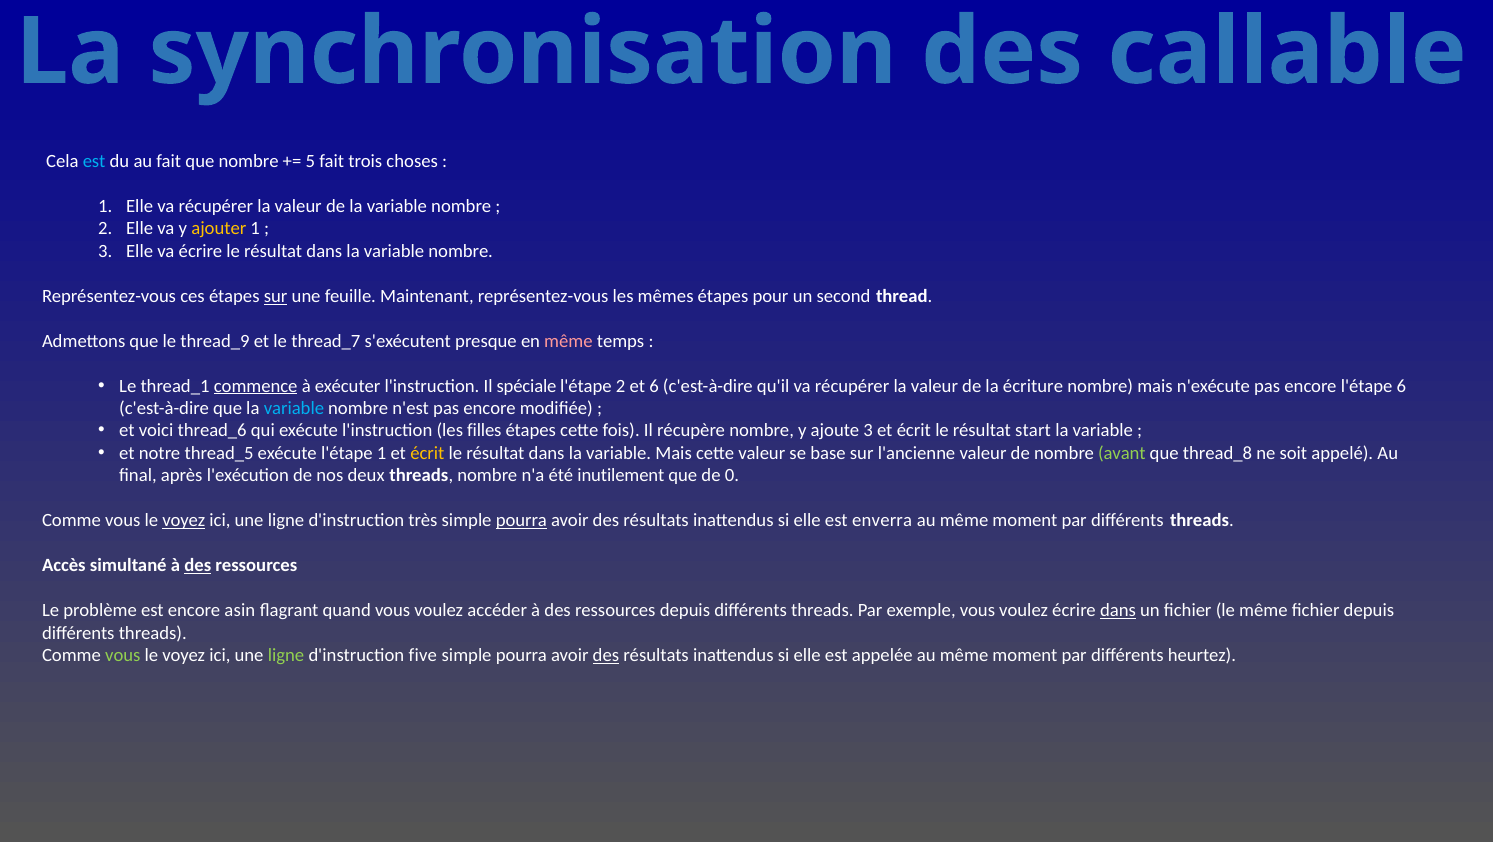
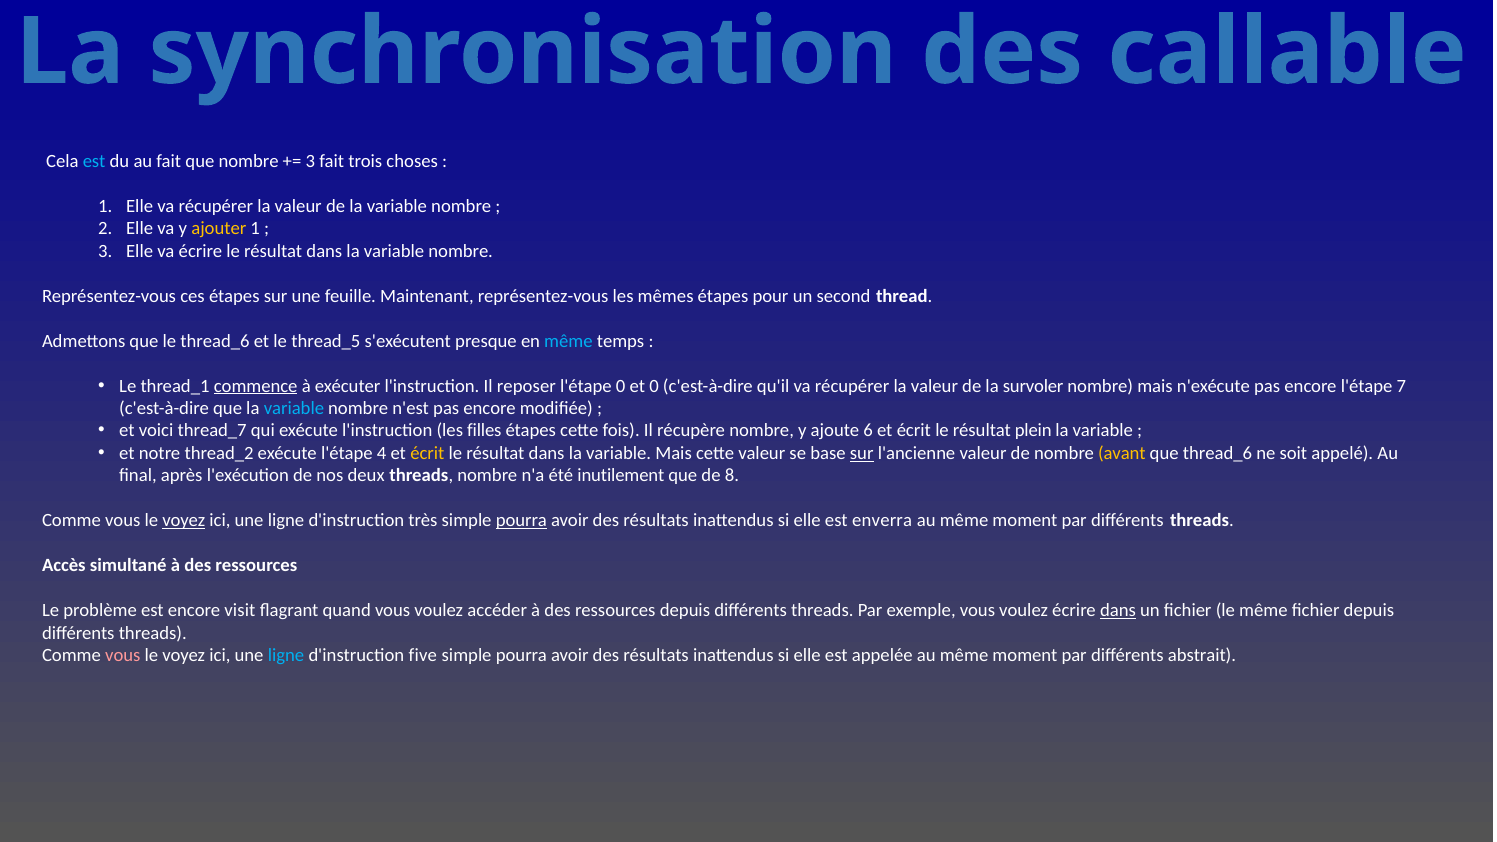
5 at (310, 161): 5 -> 3
sur at (276, 296) underline: present -> none
le thread_9: thread_9 -> thread_6
thread_7: thread_7 -> thread_5
même at (568, 341) colour: pink -> light blue
spéciale: spéciale -> reposer
l'étape 2: 2 -> 0
et 6: 6 -> 0
écriture: écriture -> survoler
l'étape 6: 6 -> 7
thread_6: thread_6 -> thread_7
ajoute 3: 3 -> 6
start: start -> plein
thread_5: thread_5 -> thread_2
l'étape 1: 1 -> 4
sur at (862, 453) underline: none -> present
avant colour: light green -> yellow
que thread_8: thread_8 -> thread_6
0: 0 -> 8
des at (198, 566) underline: present -> none
asin: asin -> visit
vous at (123, 655) colour: light green -> pink
ligne at (286, 655) colour: light green -> light blue
des at (606, 655) underline: present -> none
heurtez: heurtez -> abstrait
